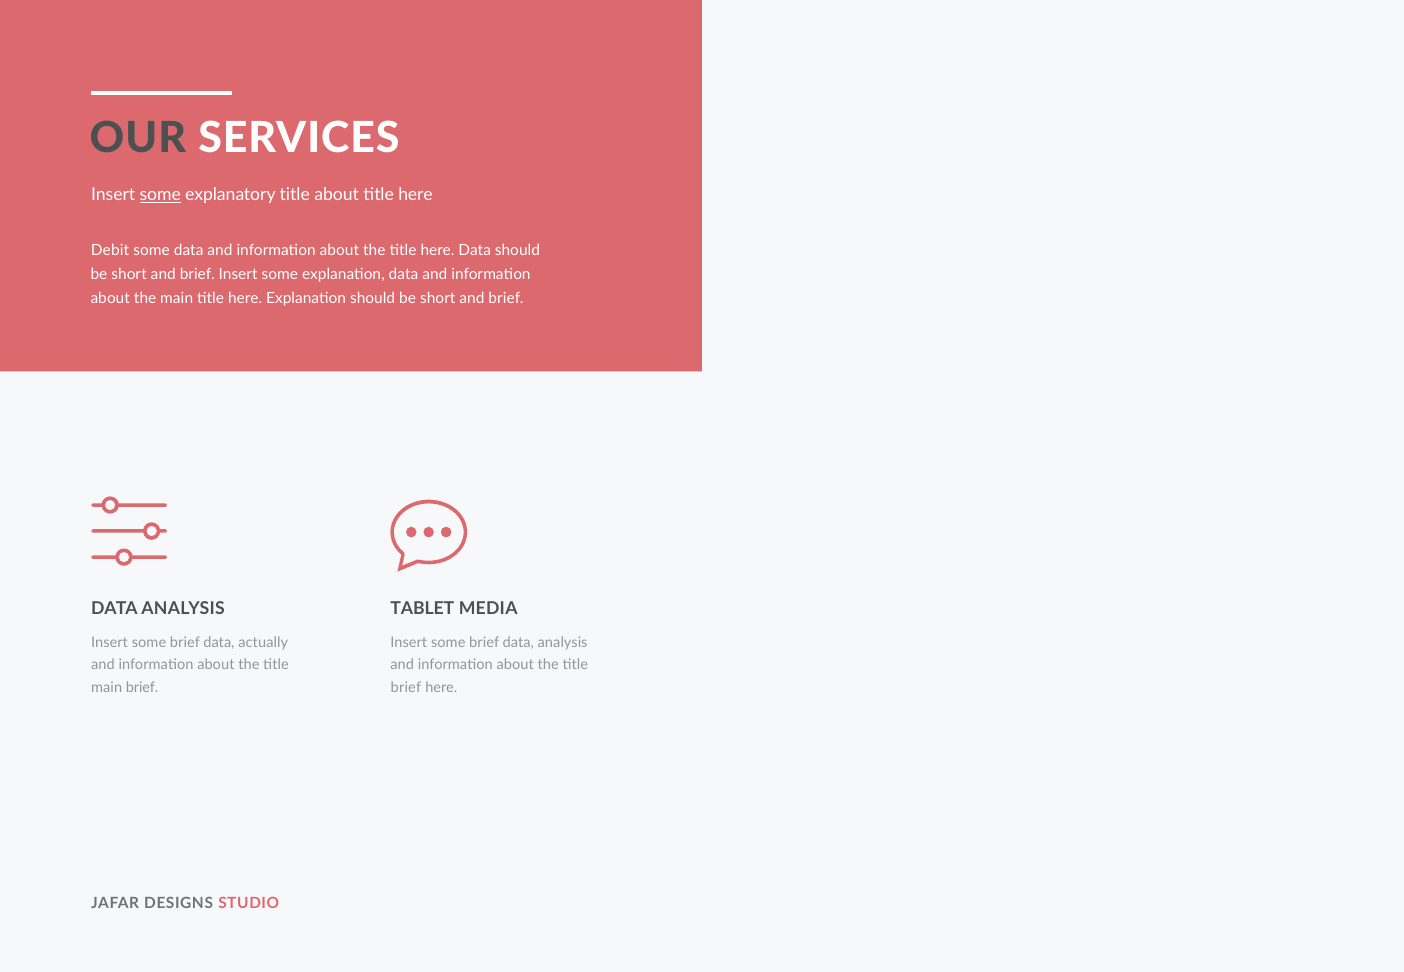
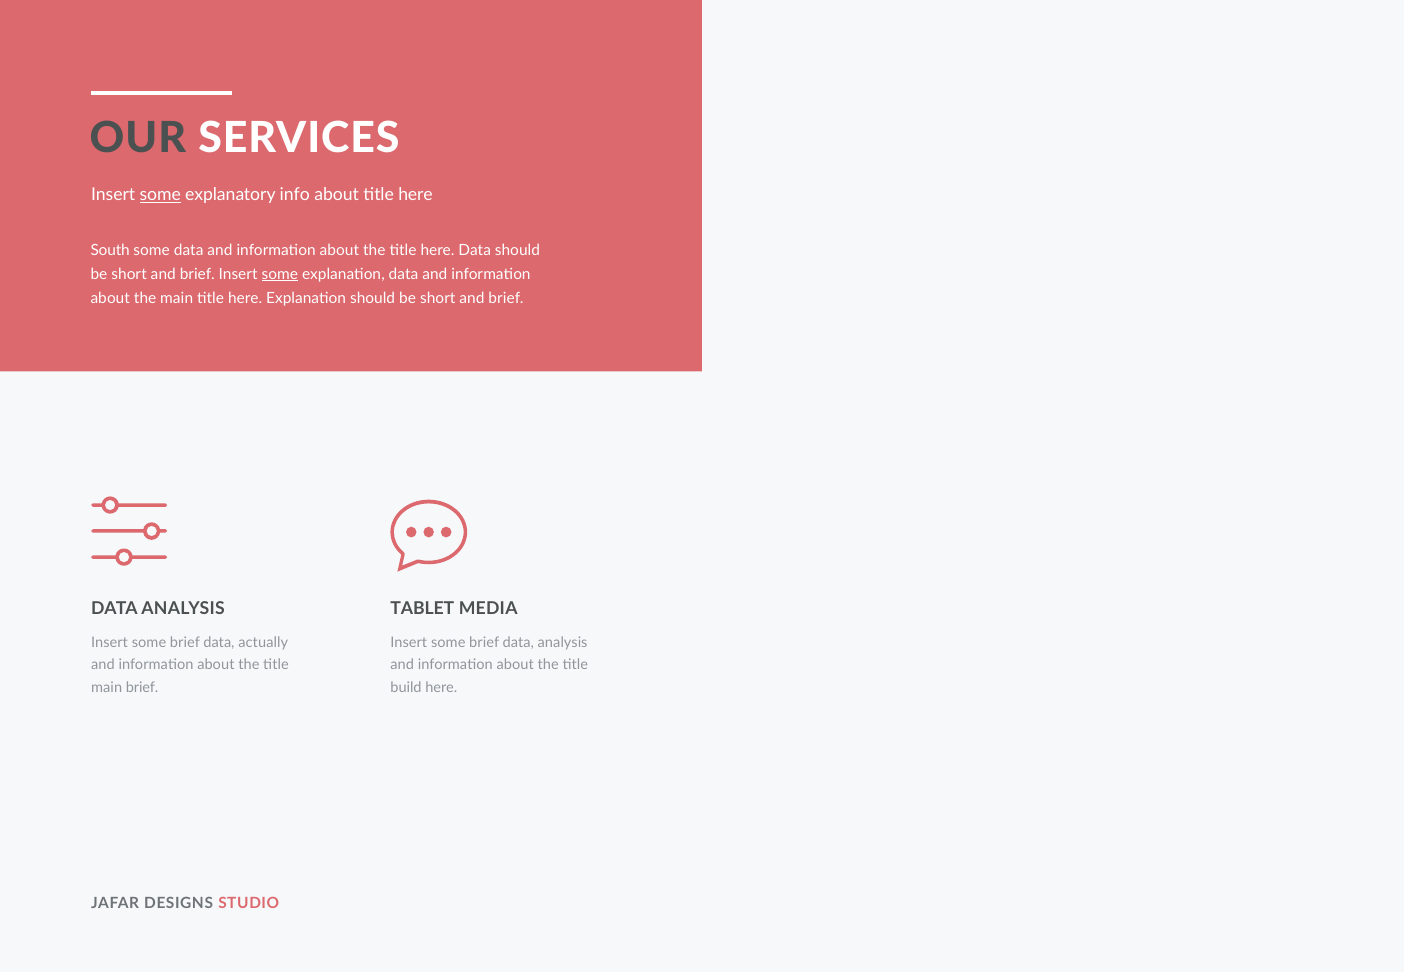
explanatory title: title -> info
Debit: Debit -> South
some at (280, 274) underline: none -> present
brief at (406, 688): brief -> build
